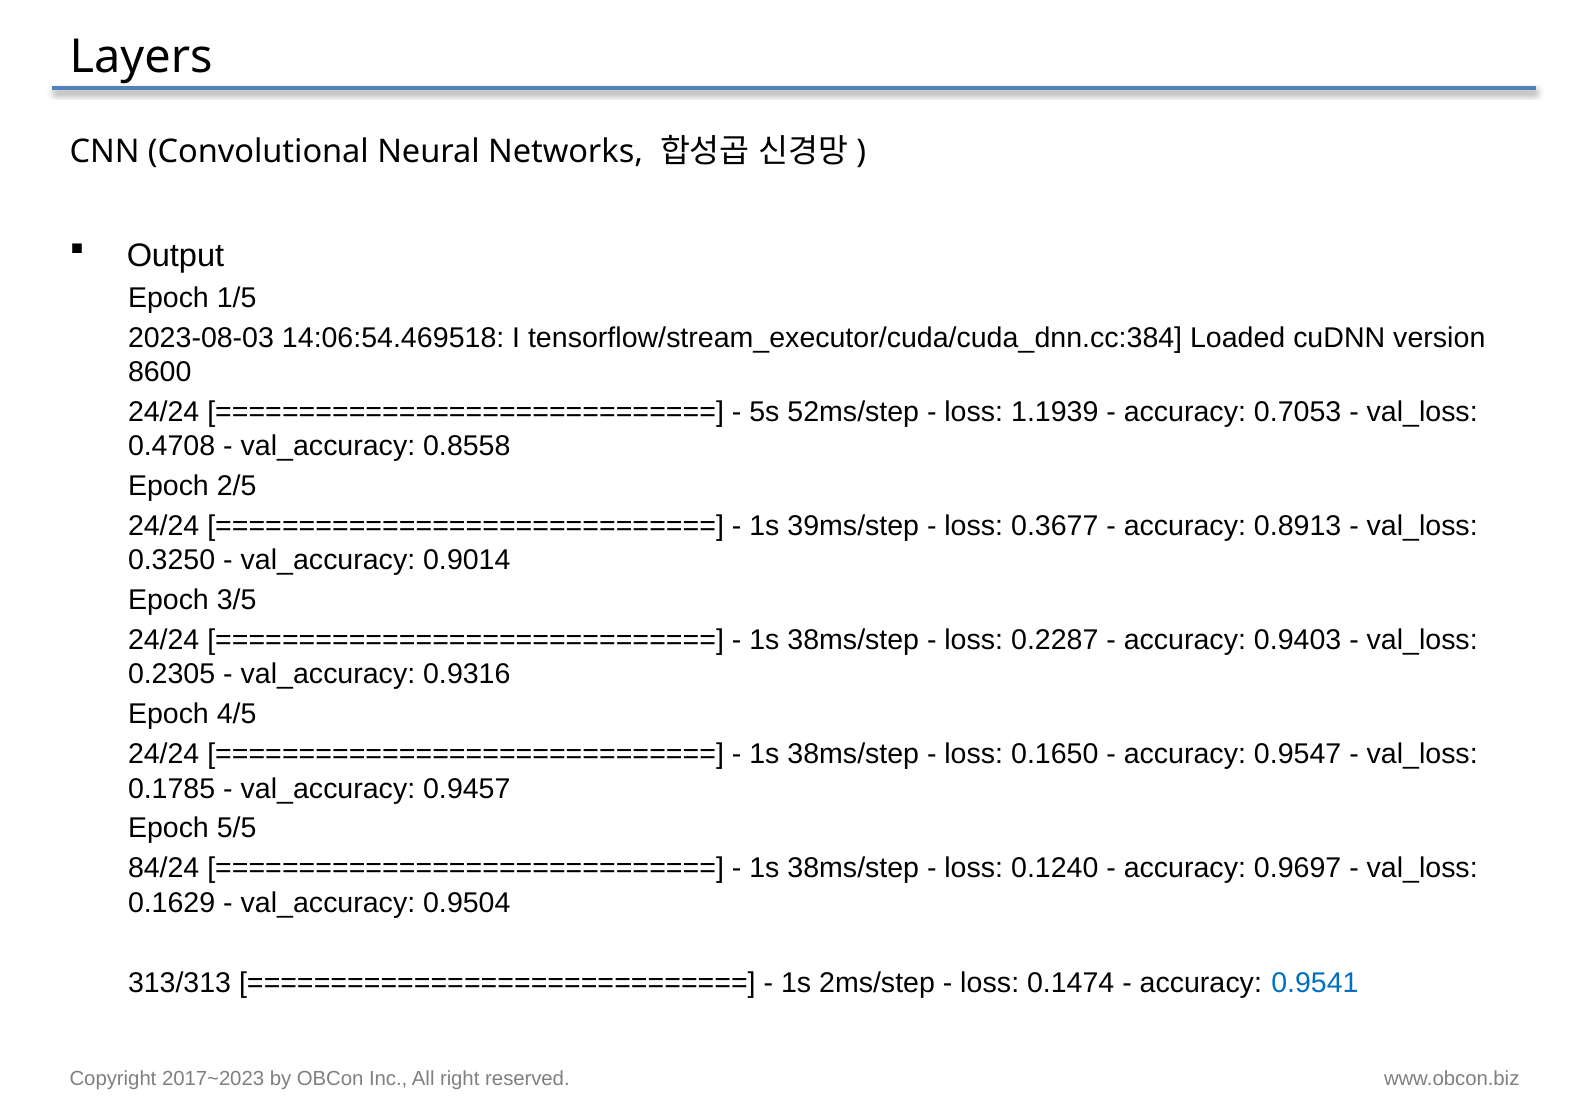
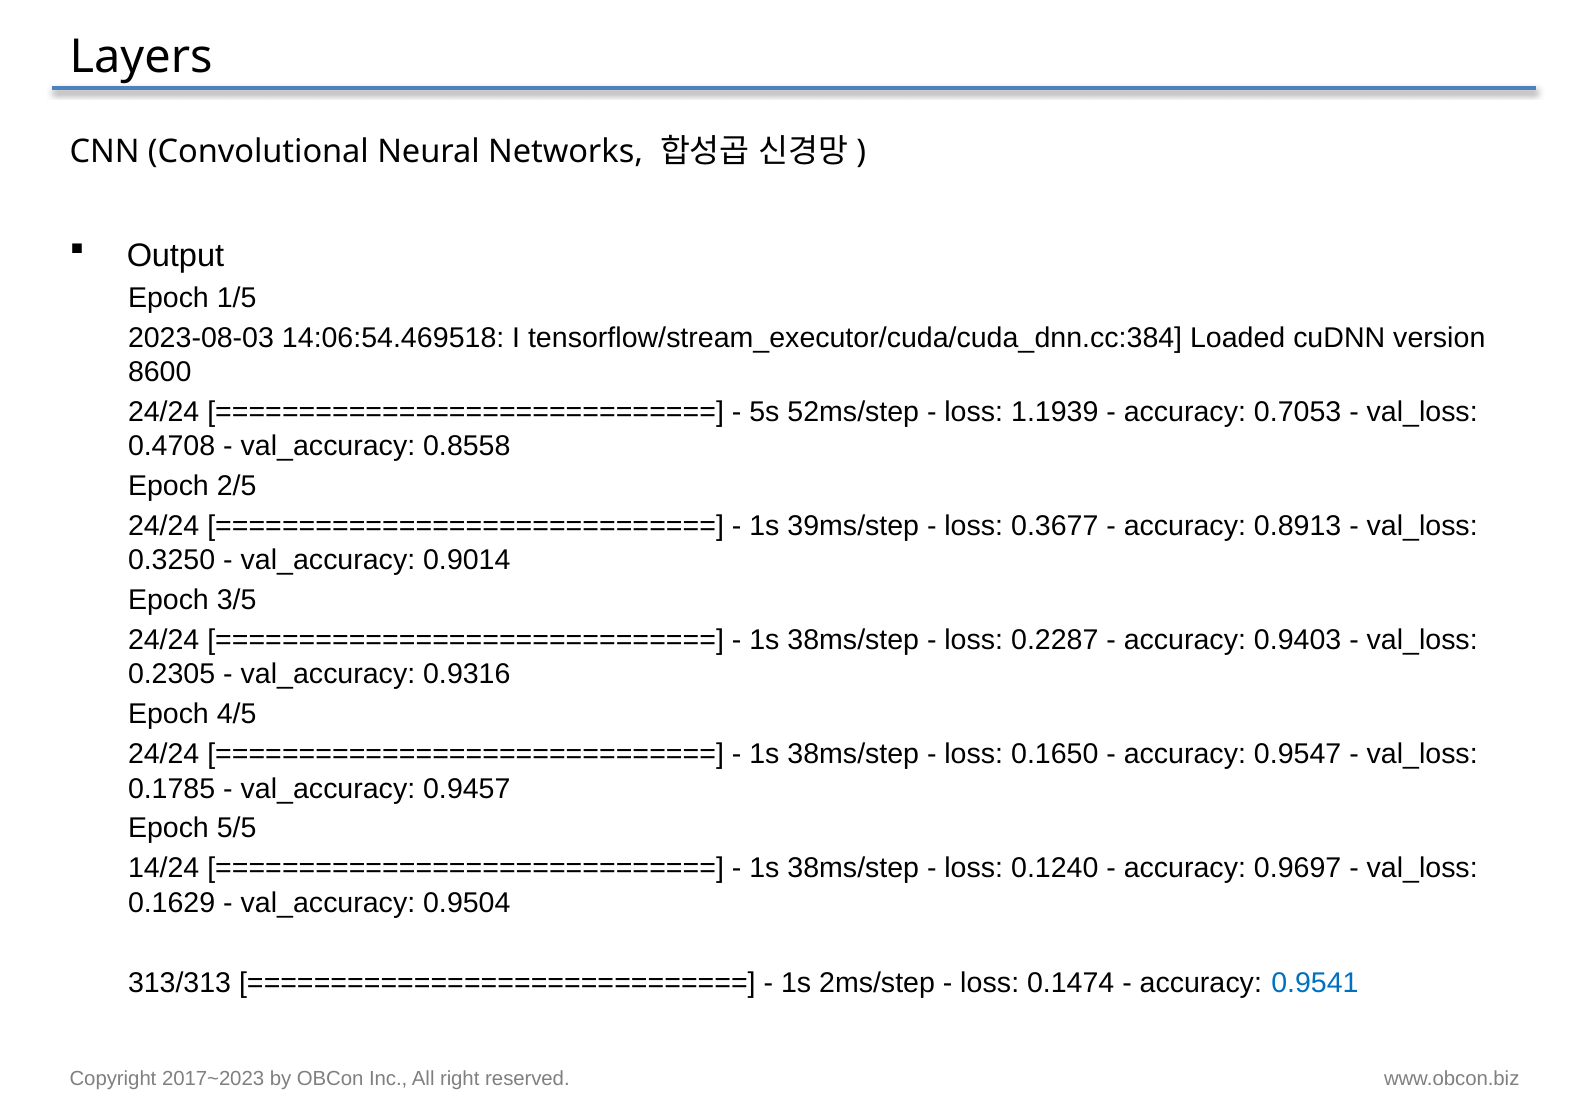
84/24: 84/24 -> 14/24
